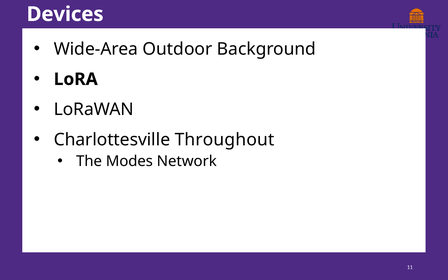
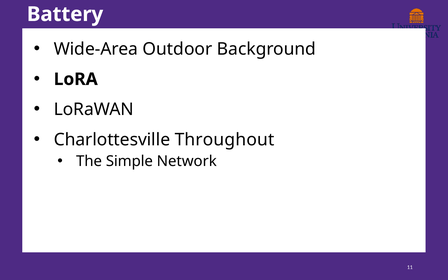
Devices: Devices -> Battery
Modes: Modes -> Simple
